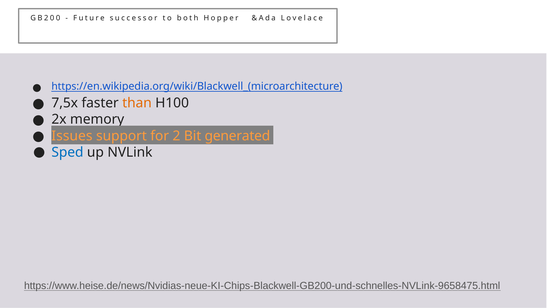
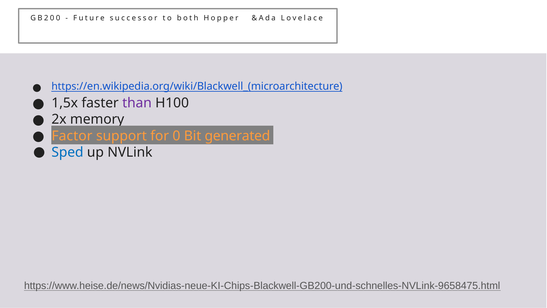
7,5x: 7,5x -> 1,5x
than colour: orange -> purple
Issues: Issues -> Factor
2: 2 -> 0
